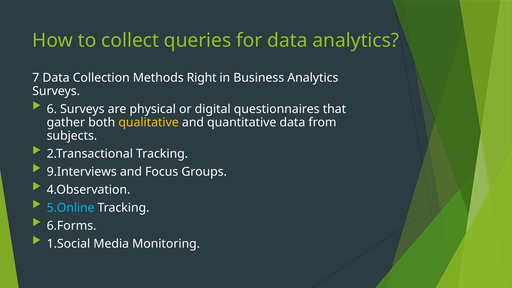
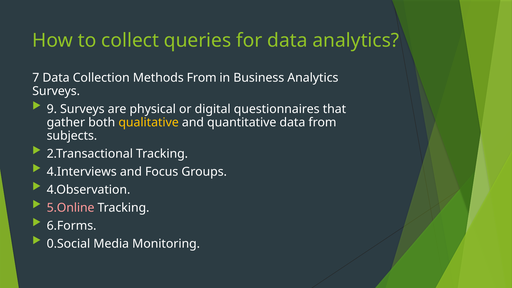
Methods Right: Right -> From
6: 6 -> 9
9.Interviews: 9.Interviews -> 4.Interviews
5.Online colour: light blue -> pink
1.Social: 1.Social -> 0.Social
